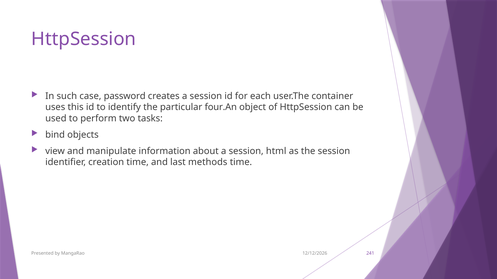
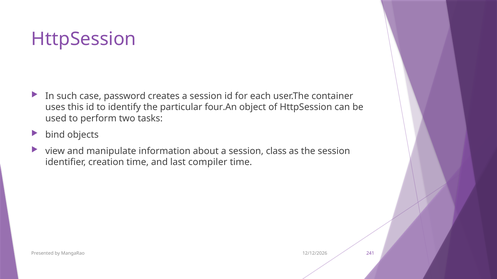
html: html -> class
methods: methods -> compiler
